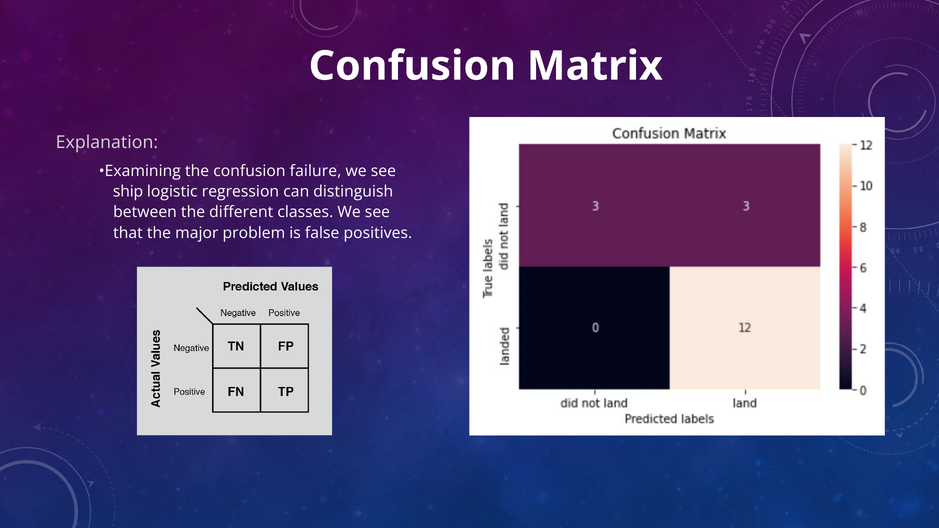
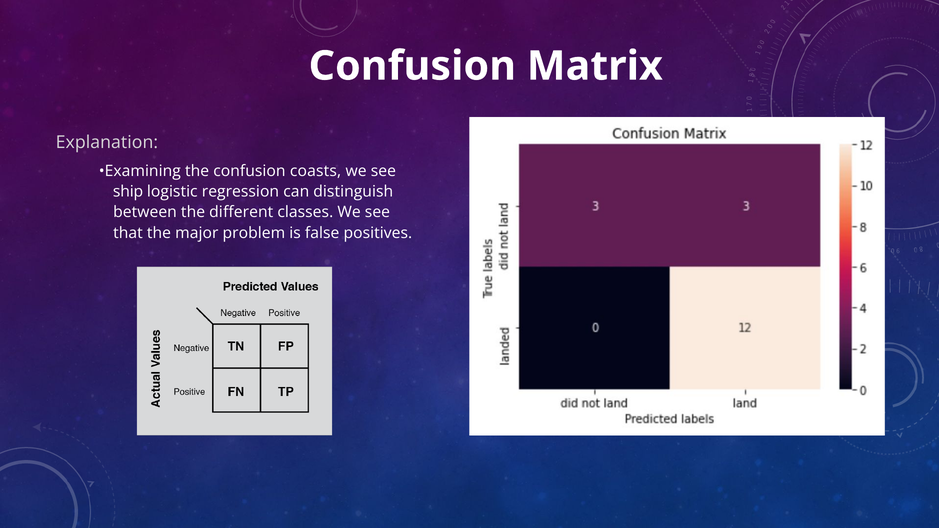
failure: failure -> coasts
